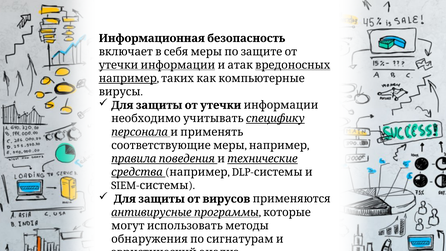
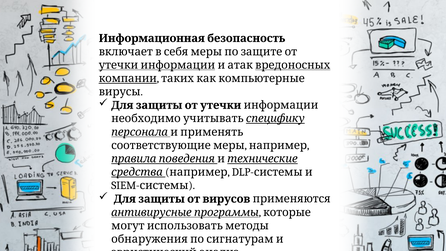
например at (128, 78): например -> компании
